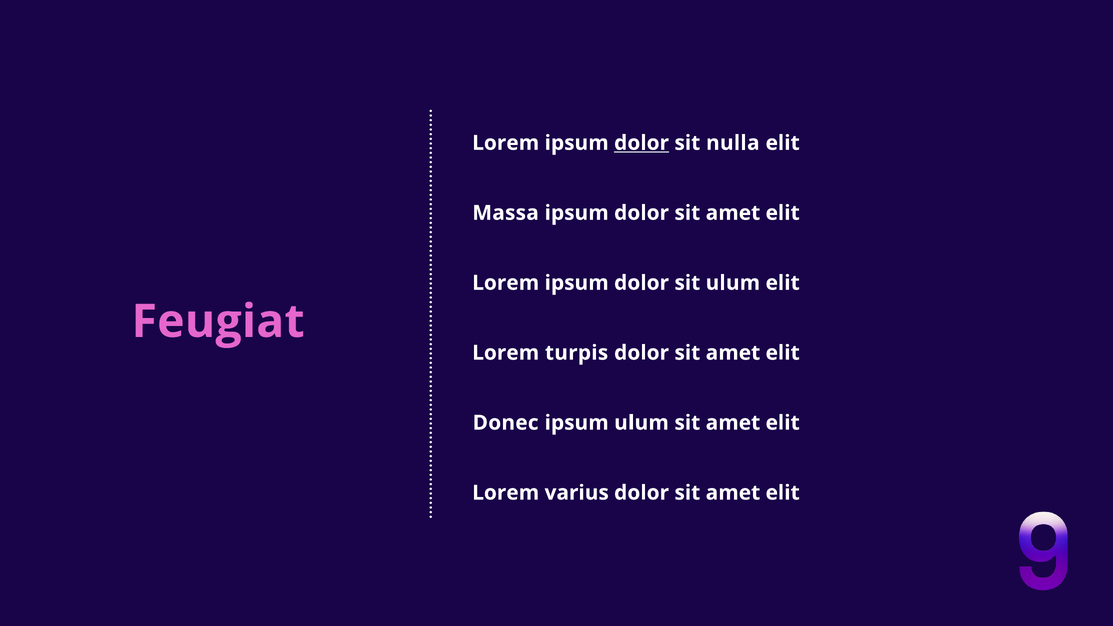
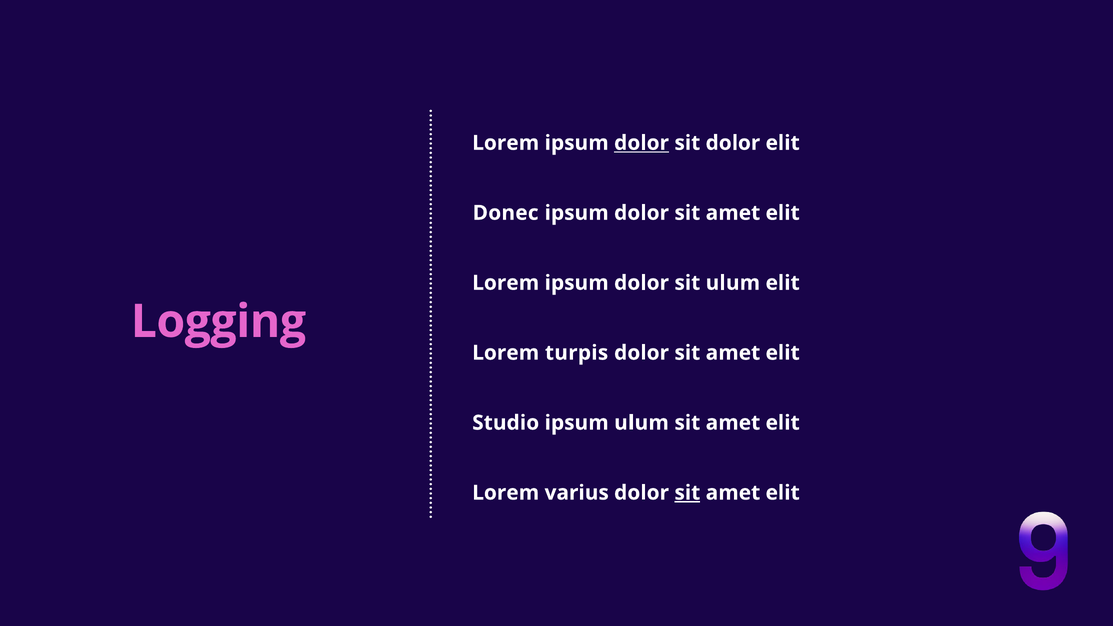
sit nulla: nulla -> dolor
Massa: Massa -> Donec
Feugiat: Feugiat -> Logging
Donec: Donec -> Studio
sit at (687, 493) underline: none -> present
